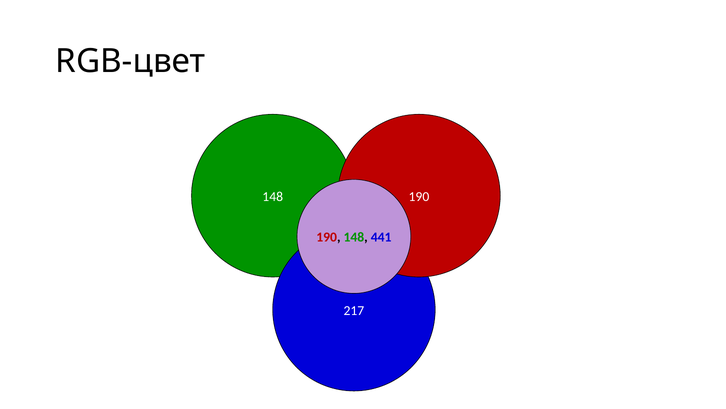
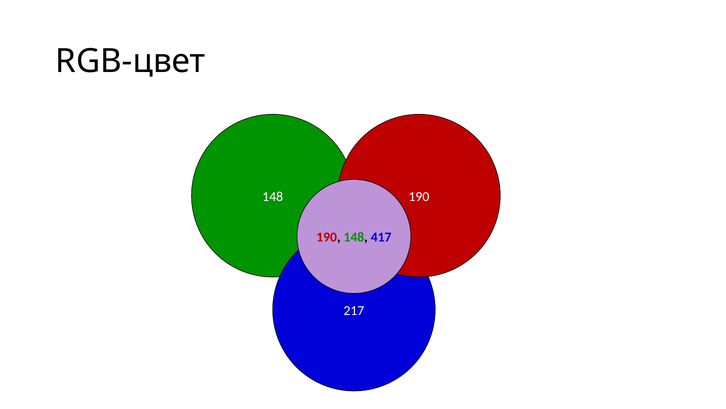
441: 441 -> 417
